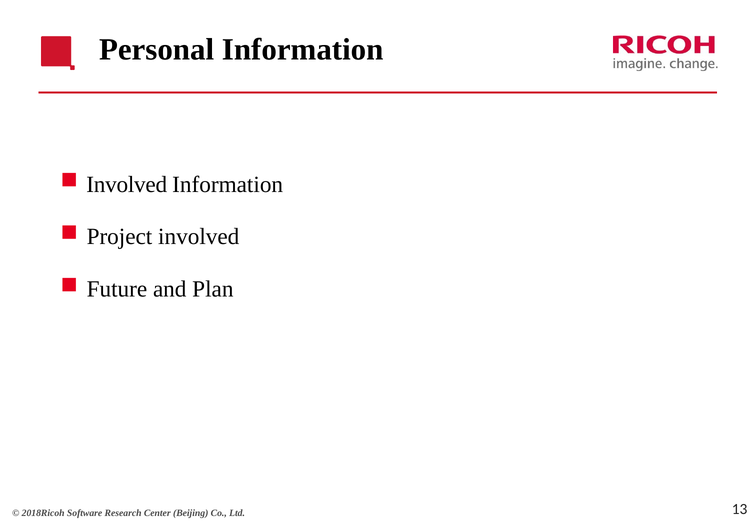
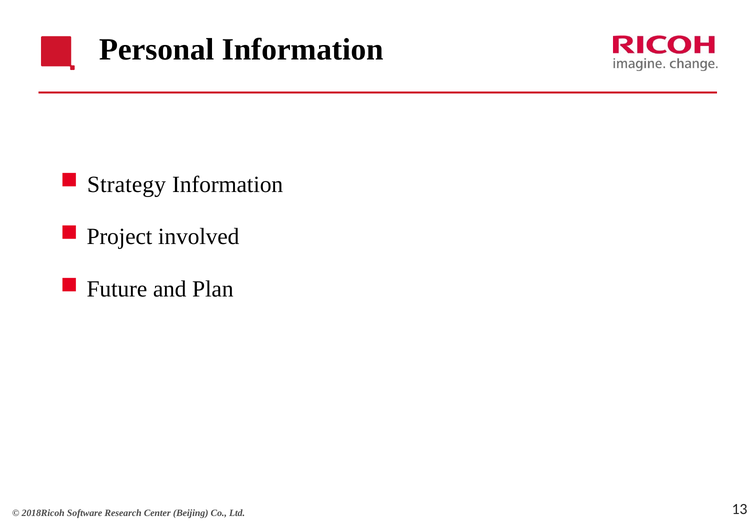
Involved at (127, 184): Involved -> Strategy
